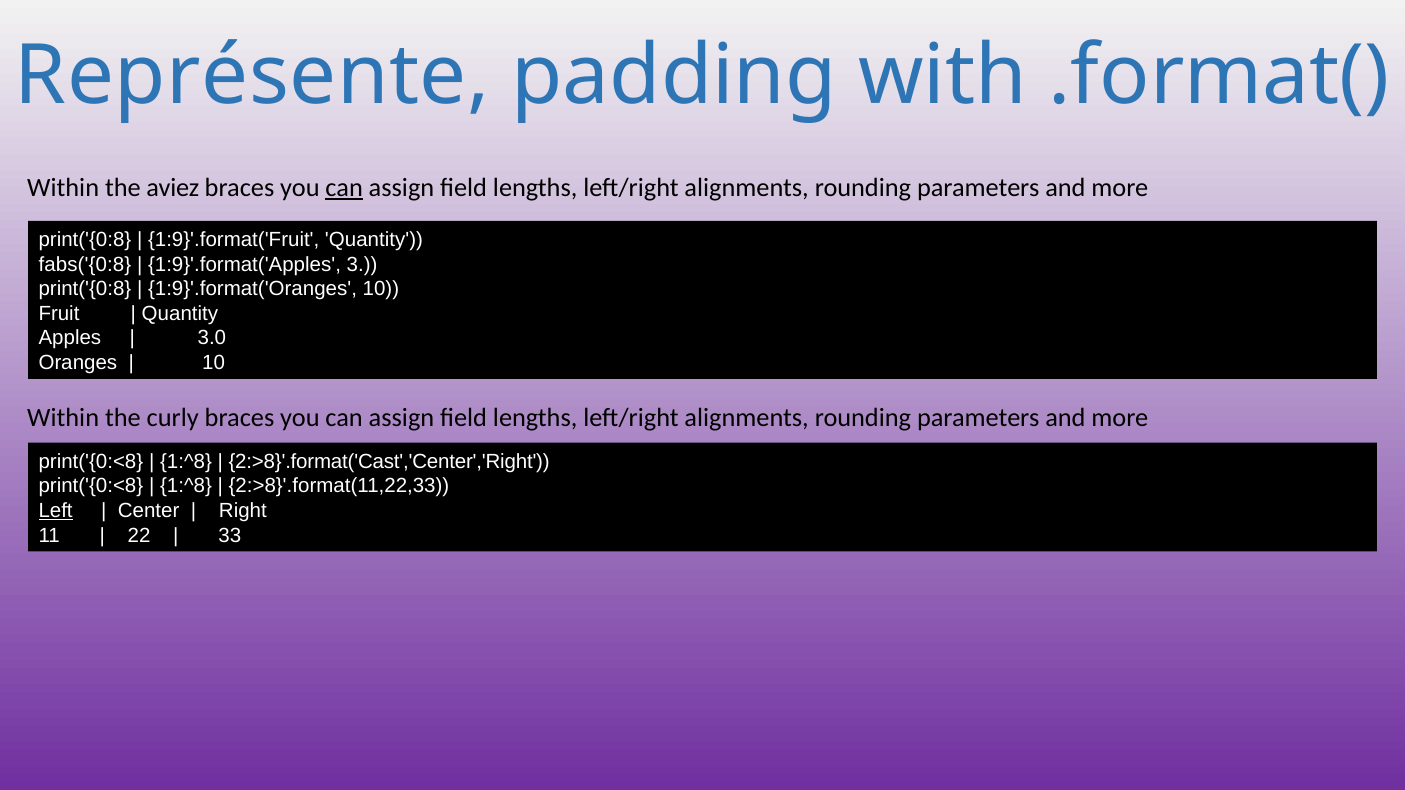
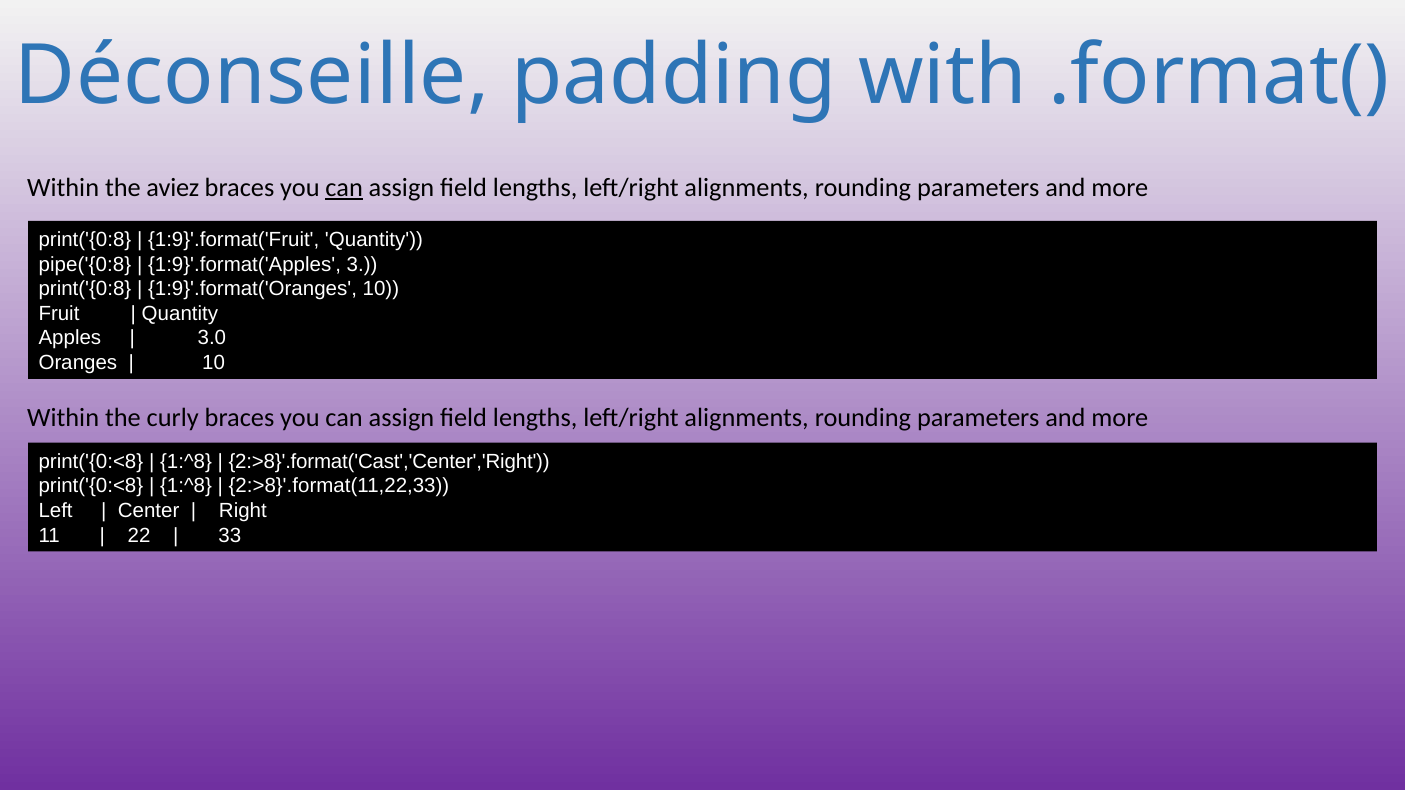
Représente: Représente -> Déconseille
fabs('{0:8: fabs('{0:8 -> pipe('{0:8
Left underline: present -> none
